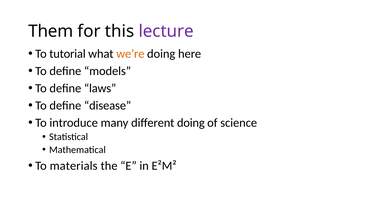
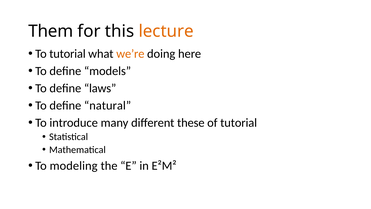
lecture colour: purple -> orange
disease: disease -> natural
different doing: doing -> these
of science: science -> tutorial
materials: materials -> modeling
